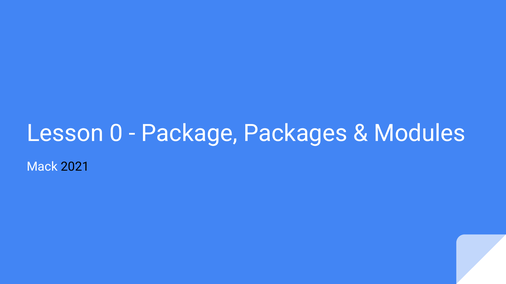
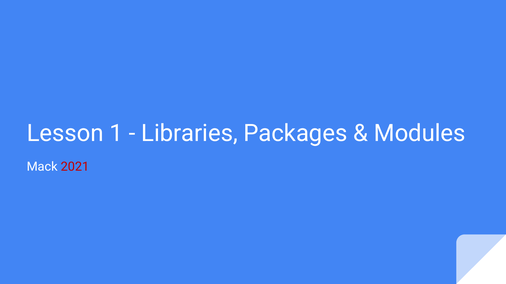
0: 0 -> 1
Package: Package -> Libraries
2021 colour: black -> red
